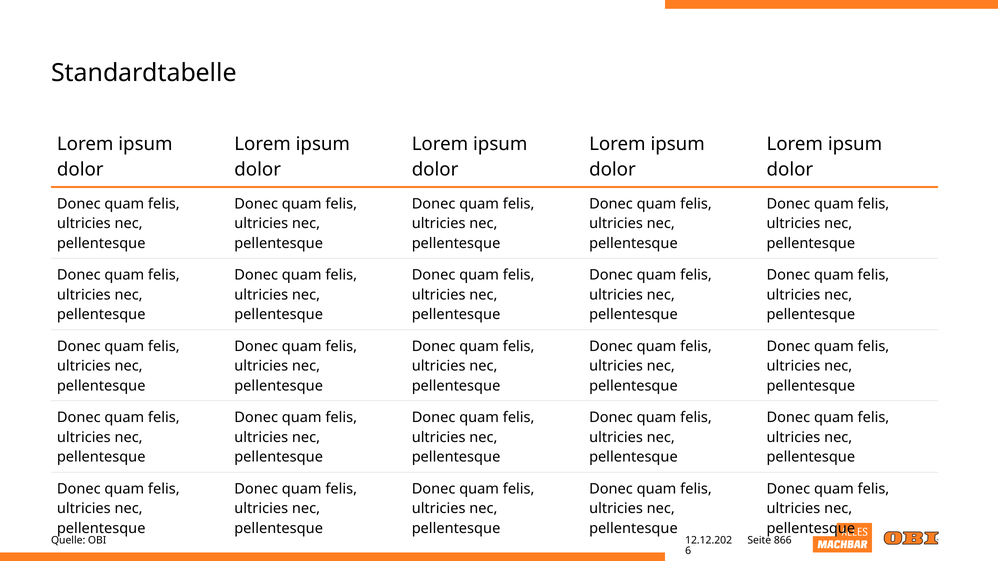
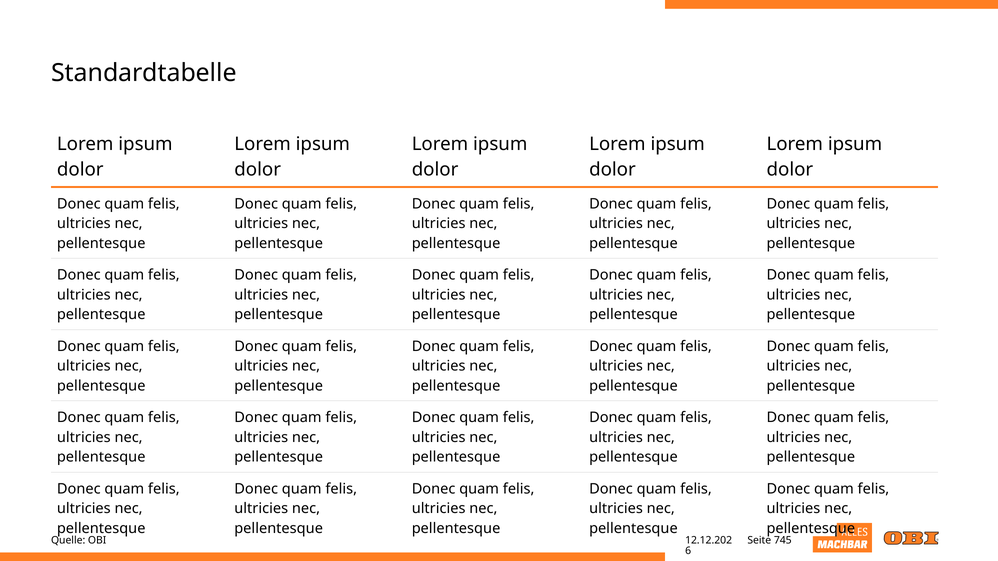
866: 866 -> 745
